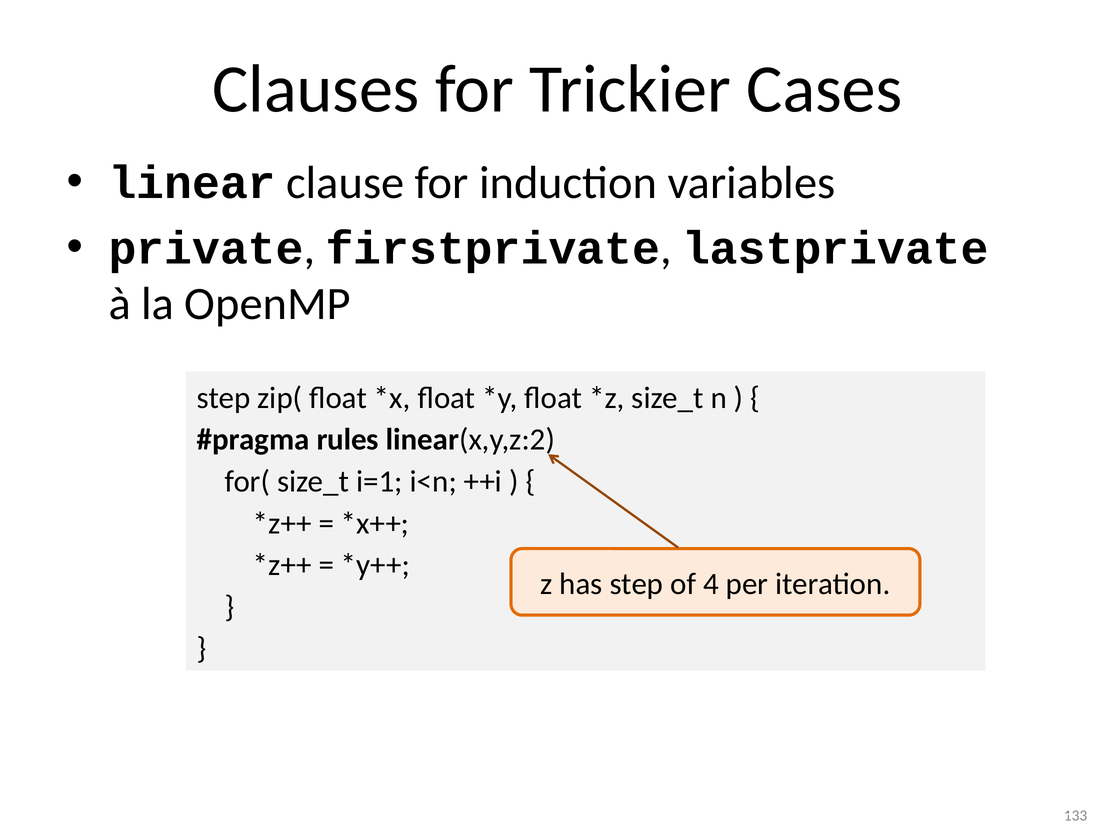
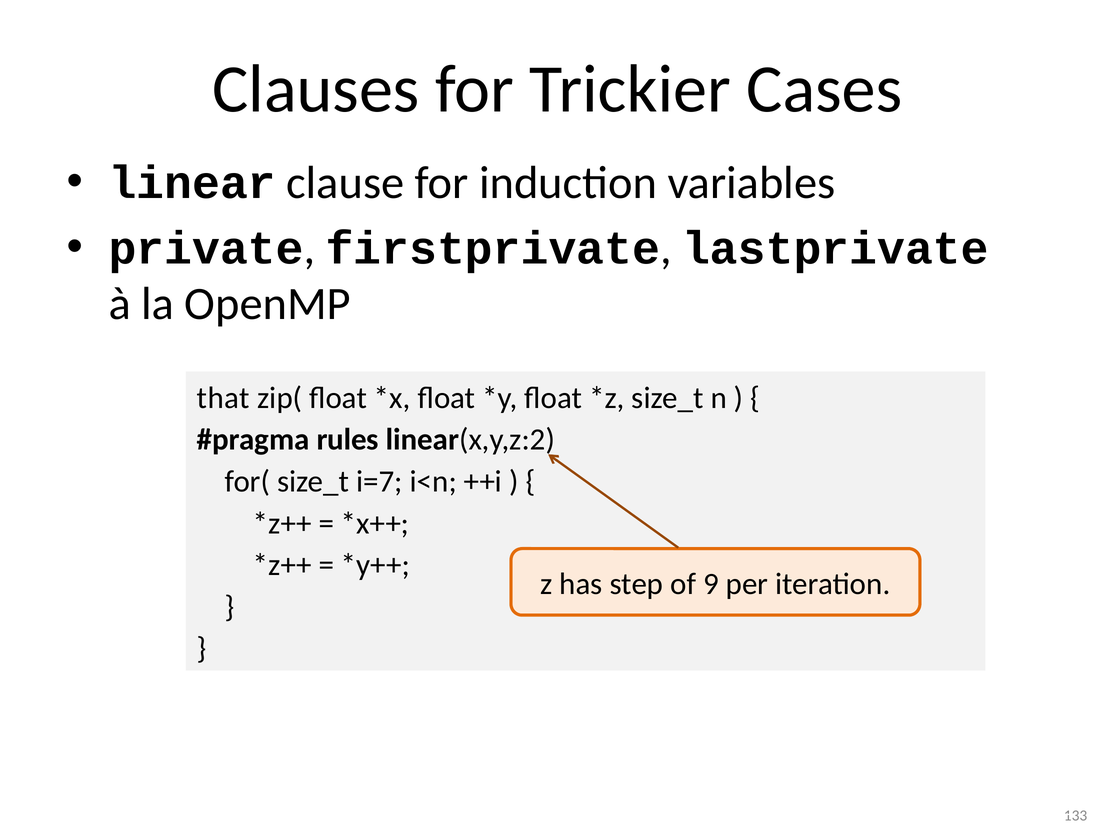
step at (224, 398): step -> that
i=1: i=1 -> i=7
4: 4 -> 9
